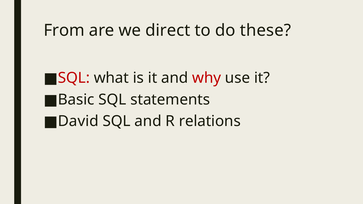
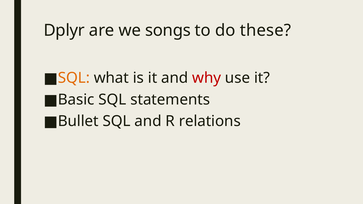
From: From -> Dplyr
direct: direct -> songs
SQL at (74, 78) colour: red -> orange
David: David -> Bullet
